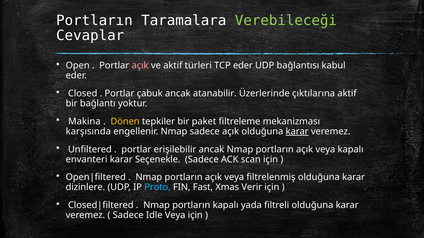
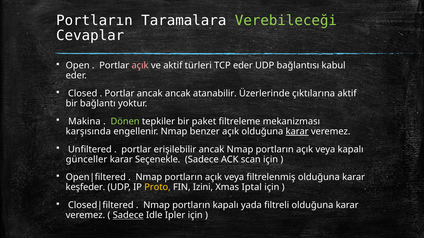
Portlar çabuk: çabuk -> ancak
Dönen colour: yellow -> light green
Nmap sadece: sadece -> benzer
envanteri: envanteri -> günceller
dizinlere: dizinlere -> keşfeder
Proto colour: light blue -> yellow
Fast: Fast -> Izini
Verir: Verir -> Iptal
Sadece at (128, 216) underline: none -> present
Idle Veya: Veya -> Ipler
